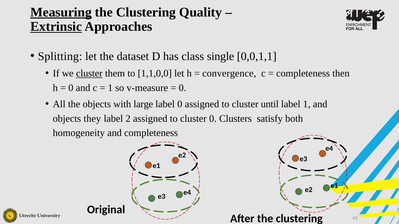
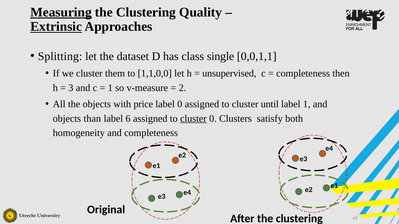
cluster at (89, 74) underline: present -> none
convergence: convergence -> unsupervised
0 at (71, 88): 0 -> 3
0 at (182, 88): 0 -> 2
large: large -> price
they: they -> than
2: 2 -> 6
cluster at (193, 119) underline: none -> present
